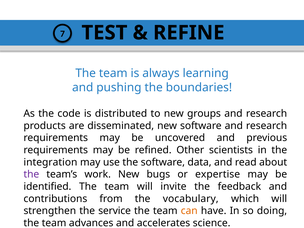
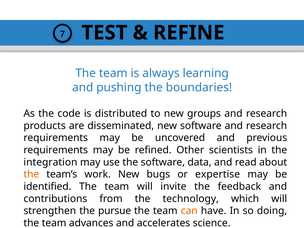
the at (31, 174) colour: purple -> orange
vocabulary: vocabulary -> technology
service: service -> pursue
